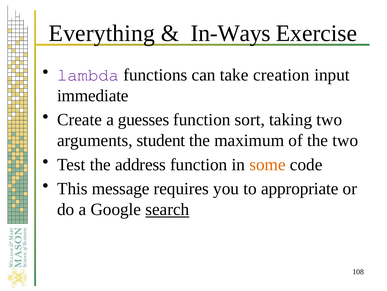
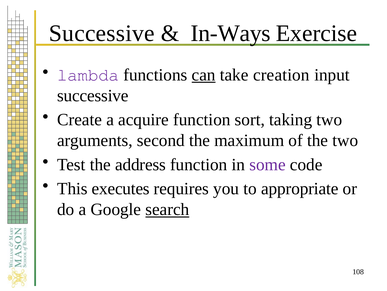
Everything at (102, 33): Everything -> Successive
can underline: none -> present
immediate at (93, 95): immediate -> successive
guesses: guesses -> acquire
student: student -> second
some colour: orange -> purple
message: message -> executes
